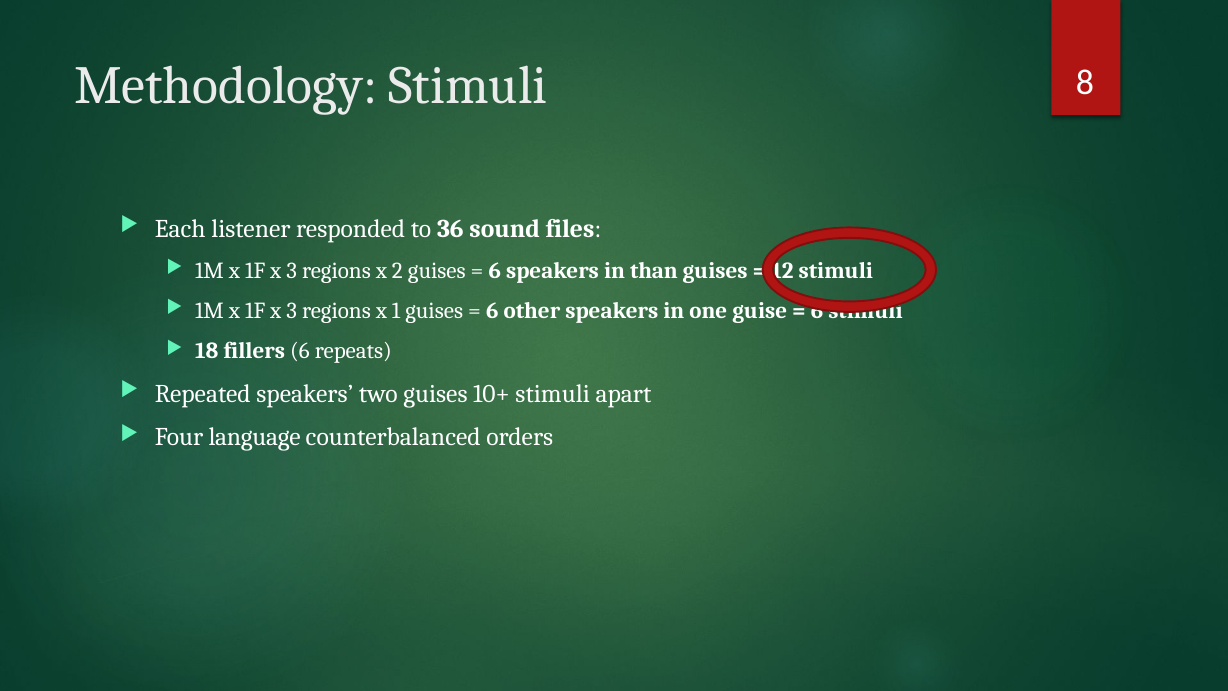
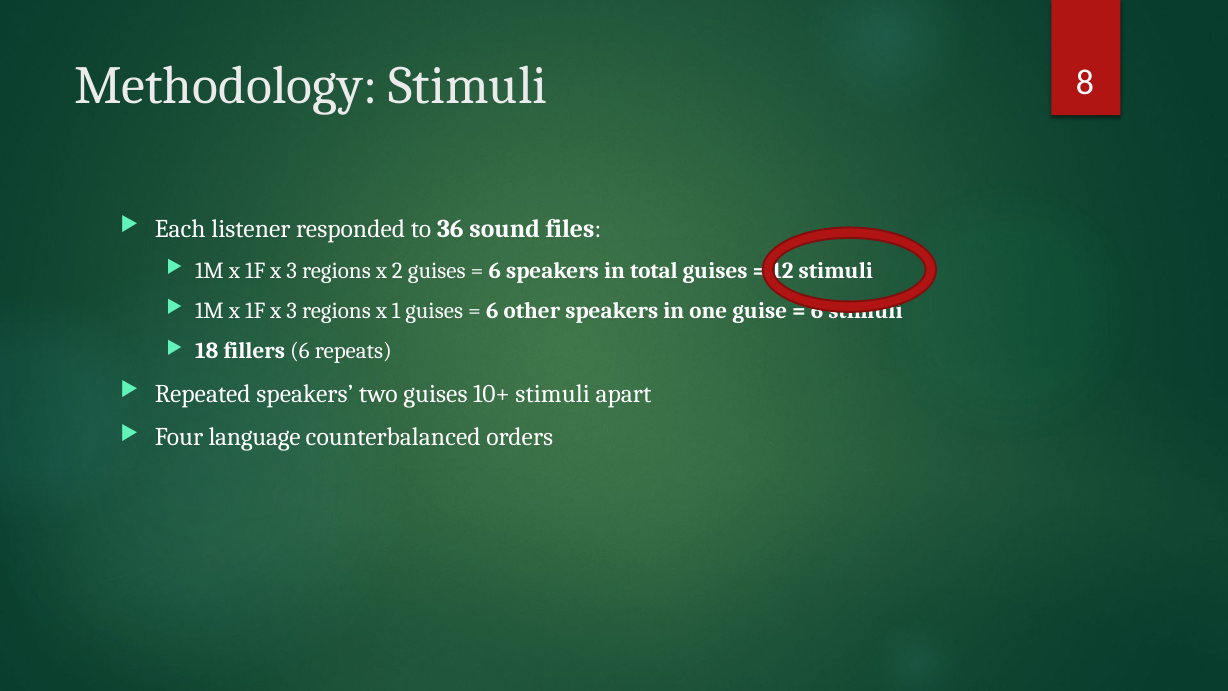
than: than -> total
